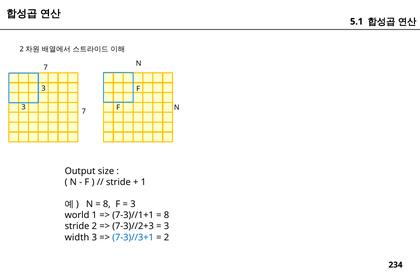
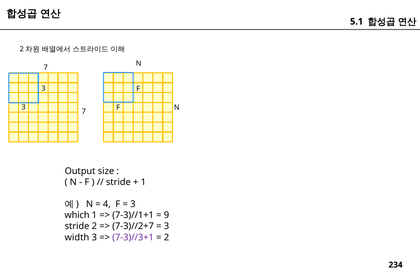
8 at (107, 204): 8 -> 4
world: world -> which
8 at (166, 215): 8 -> 9
7-3)//2+3: 7-3)//2+3 -> 7-3)//2+7
7-3)//3+1 colour: blue -> purple
